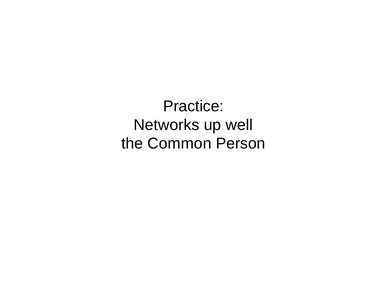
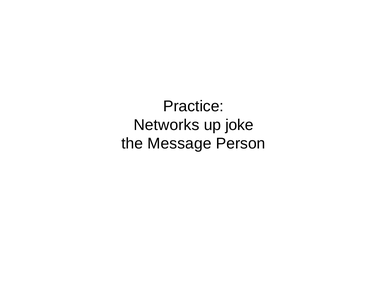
well: well -> joke
Common: Common -> Message
